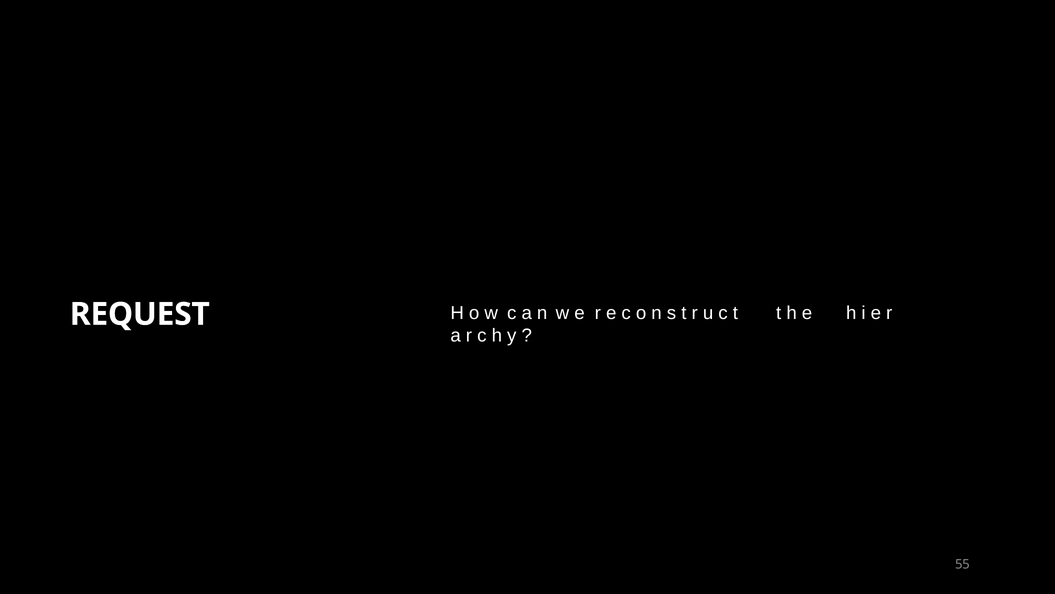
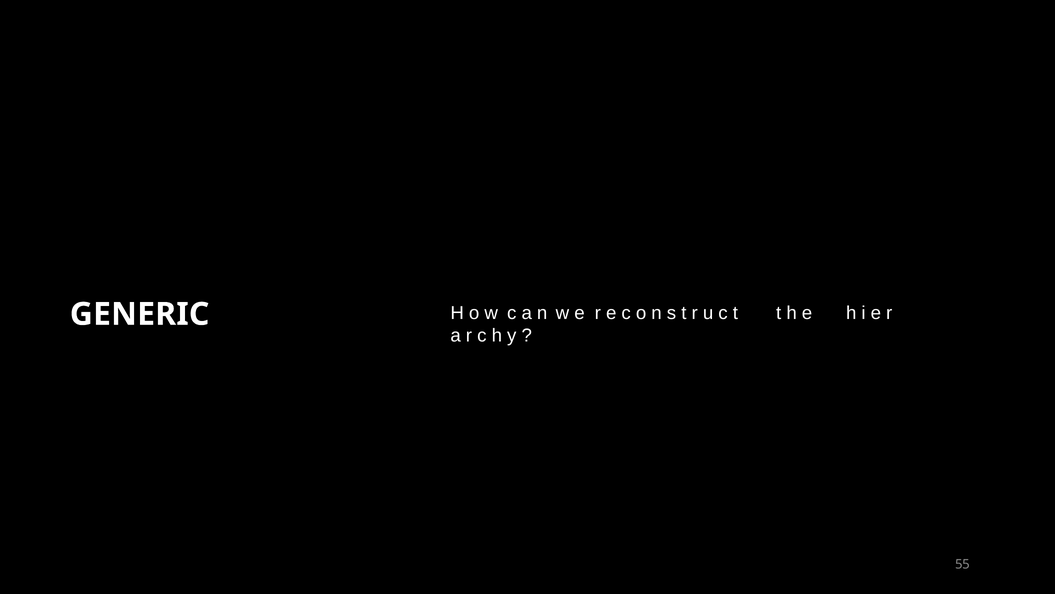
REQUEST: REQUEST -> GENERIC
